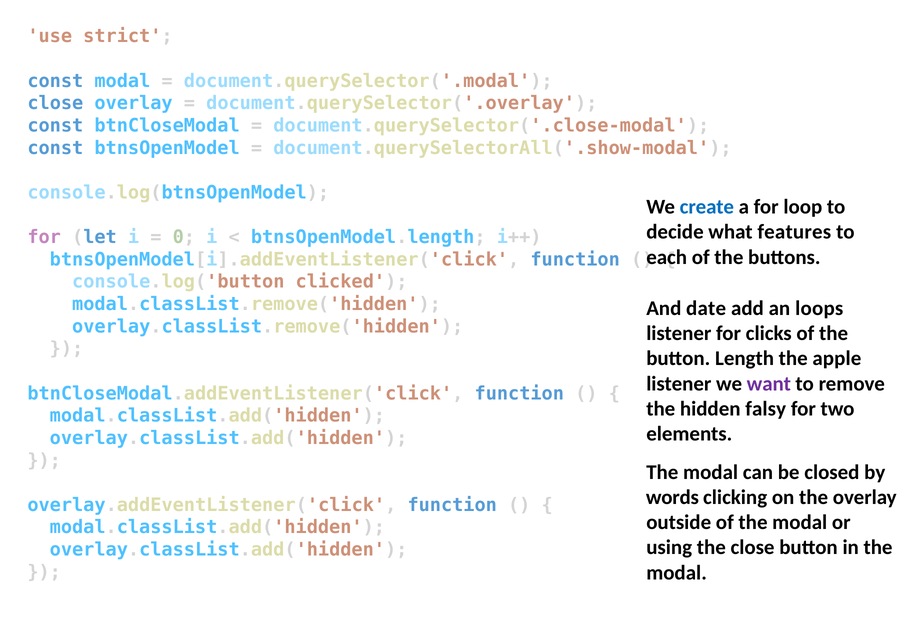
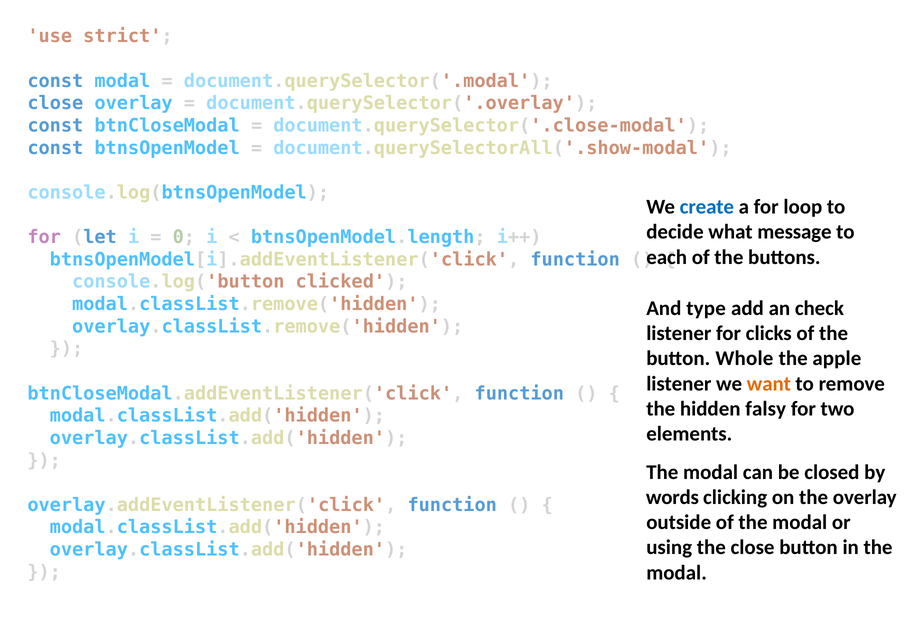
features: features -> message
date: date -> type
loops: loops -> check
Length: Length -> Whole
want colour: purple -> orange
